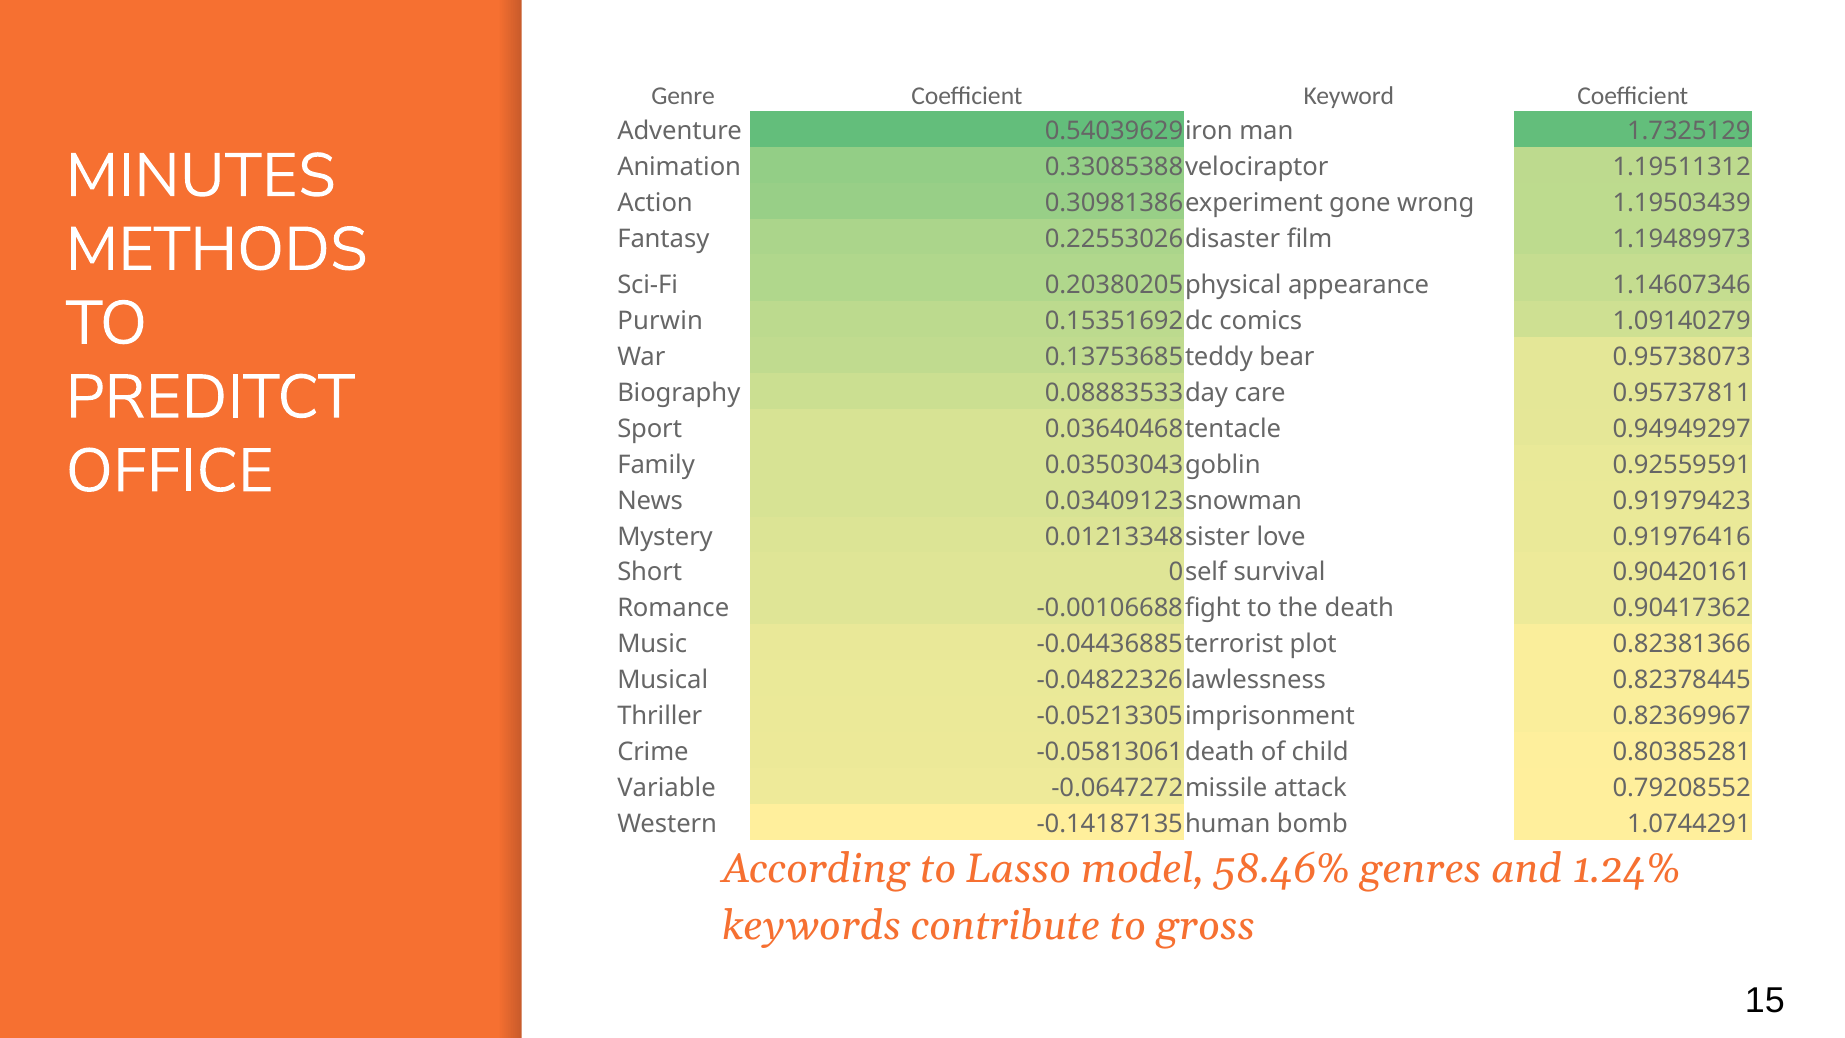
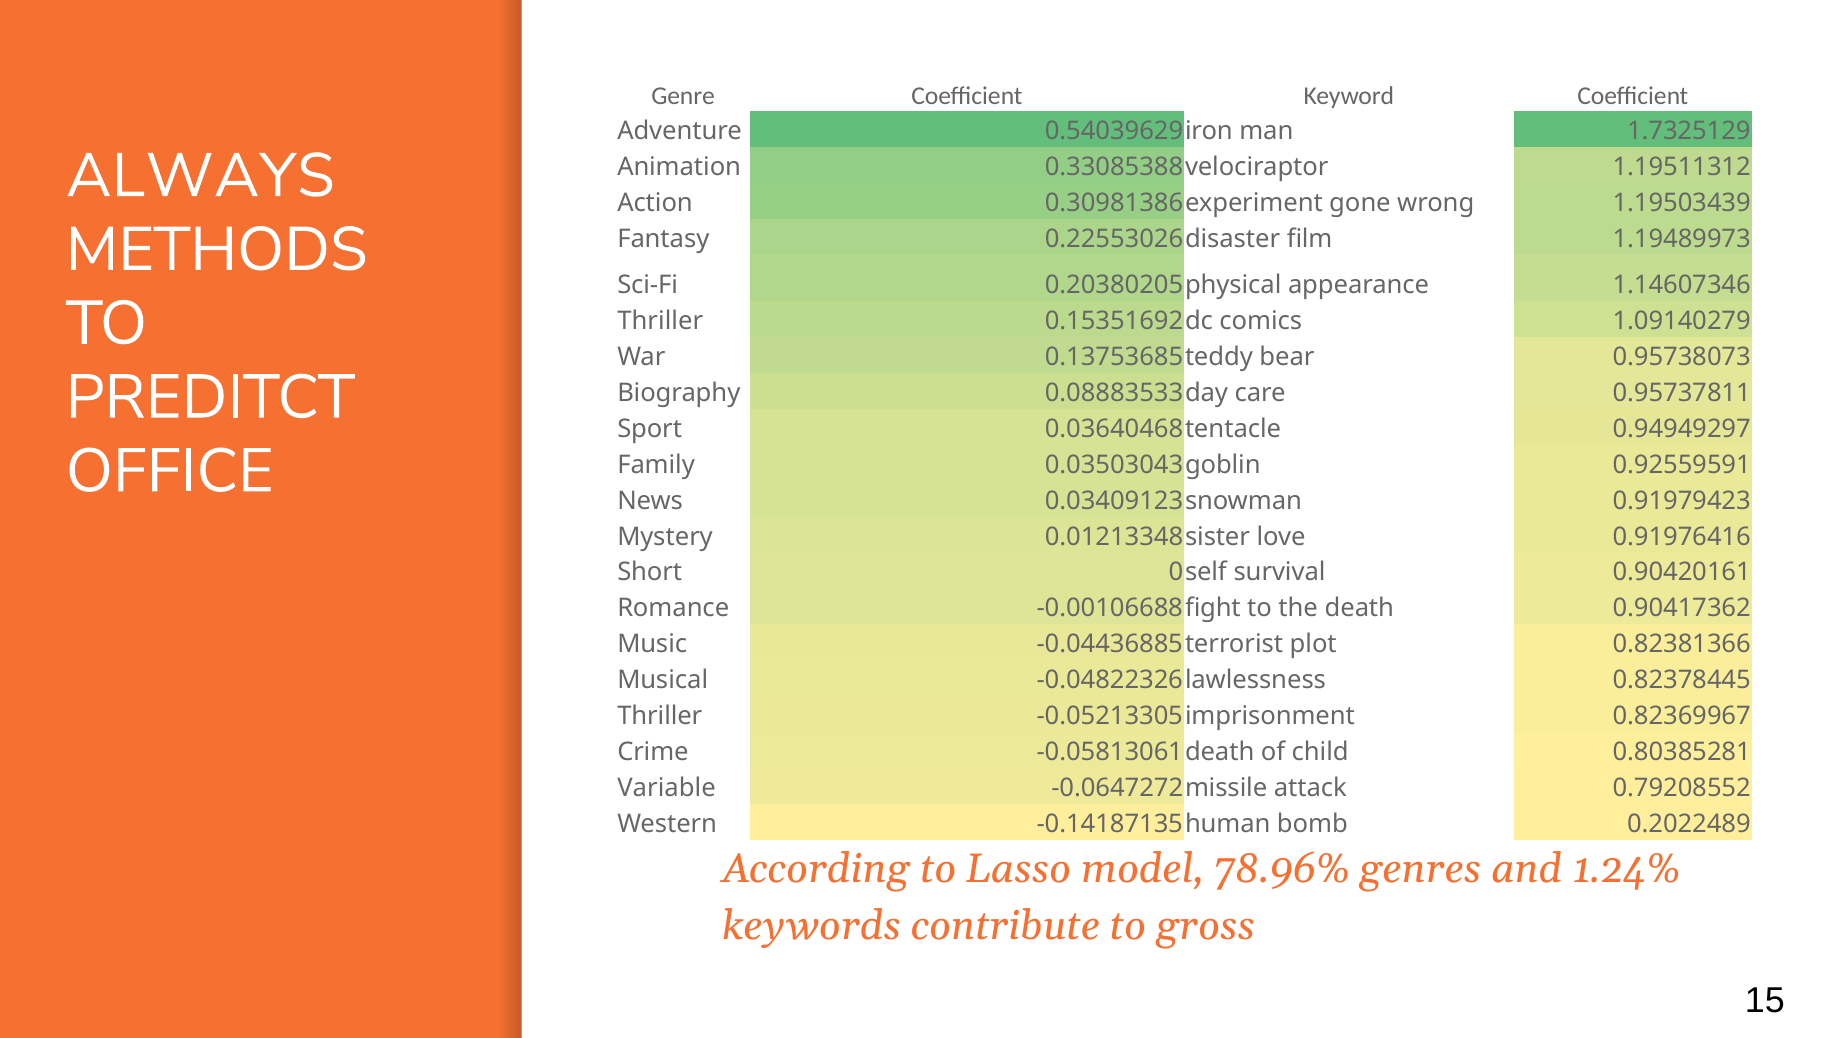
MINUTES: MINUTES -> ALWAYS
Purwin at (660, 321): Purwin -> Thriller
1.0744291: 1.0744291 -> 0.2022489
58.46%: 58.46% -> 78.96%
